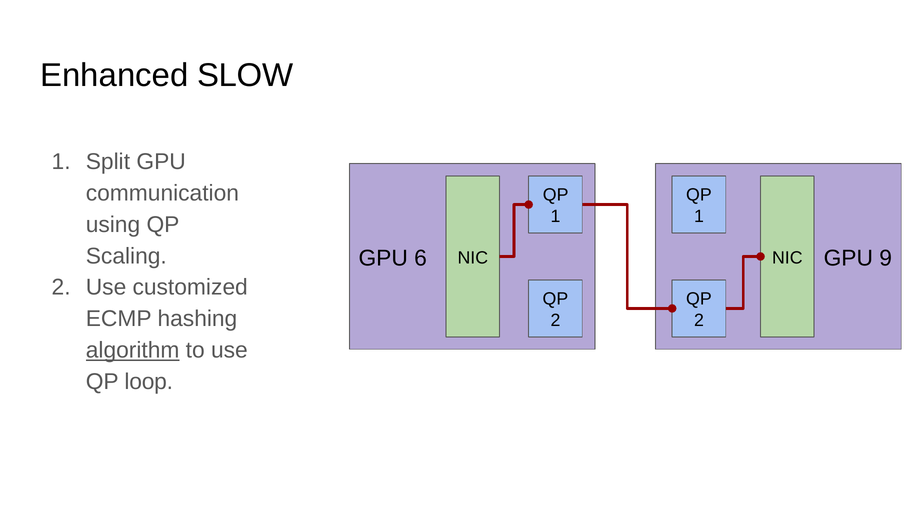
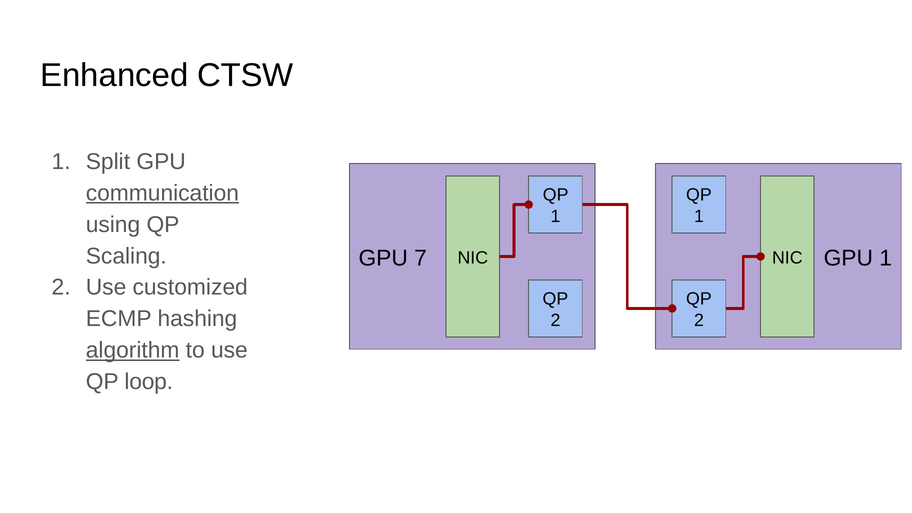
SLOW: SLOW -> CTSW
communication underline: none -> present
6: 6 -> 7
GPU 9: 9 -> 1
